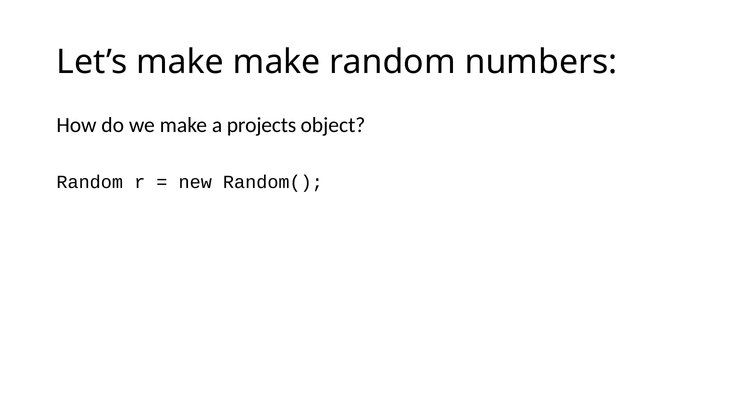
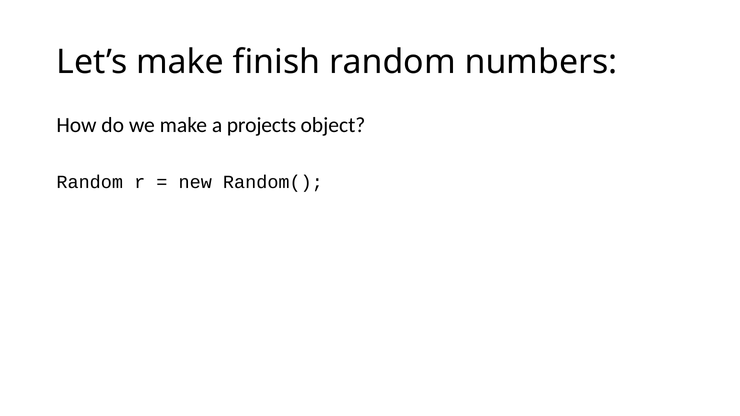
make make: make -> finish
